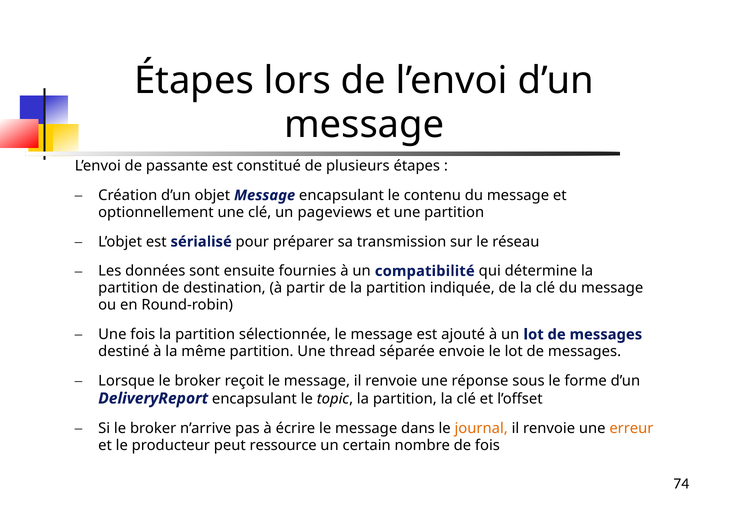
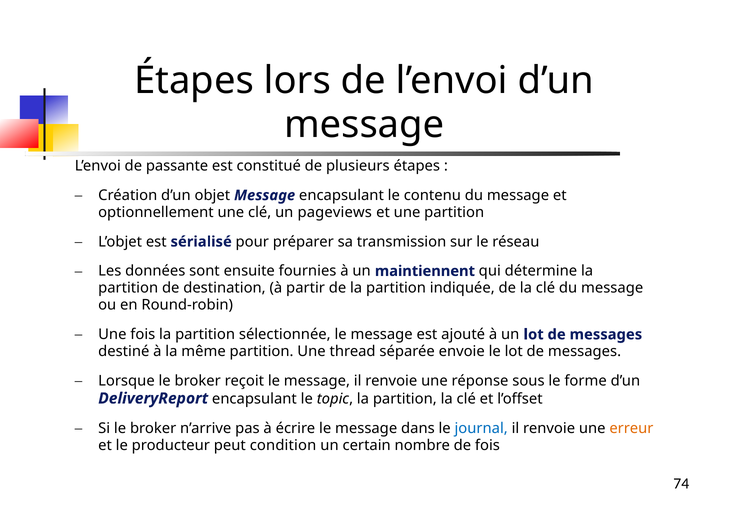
compatibilité: compatibilité -> maintiennent
journal colour: orange -> blue
ressource: ressource -> condition
